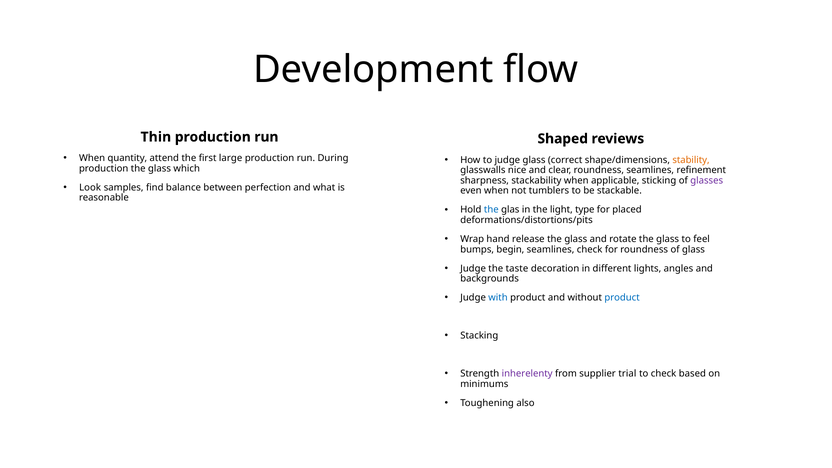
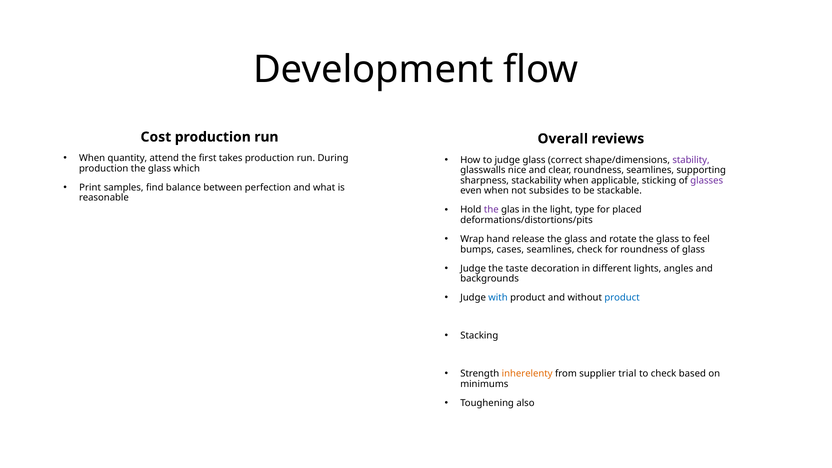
Thin: Thin -> Cost
Shaped: Shaped -> Overall
large: large -> takes
stability colour: orange -> purple
refinement: refinement -> supporting
Look: Look -> Print
tumblers: tumblers -> subsides
the at (491, 210) colour: blue -> purple
begin: begin -> cases
inherelenty colour: purple -> orange
